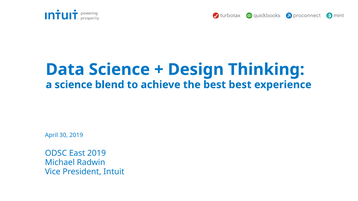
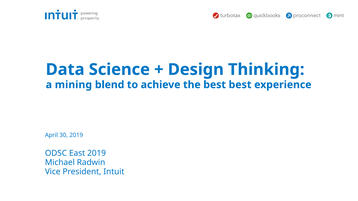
a science: science -> mining
